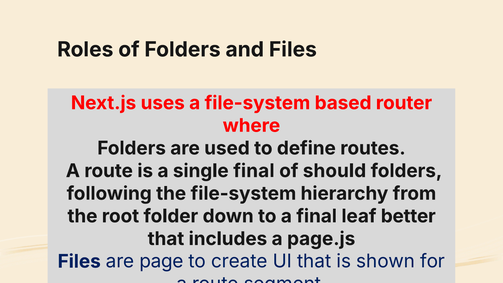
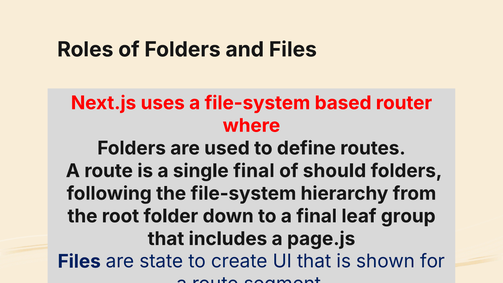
better: better -> group
page: page -> state
